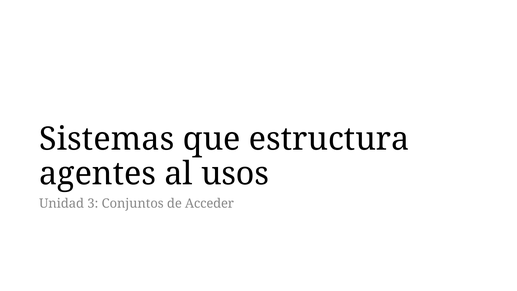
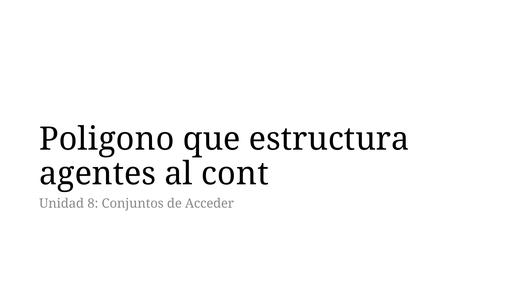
Sistemas: Sistemas -> Poligono
usos: usos -> cont
3: 3 -> 8
